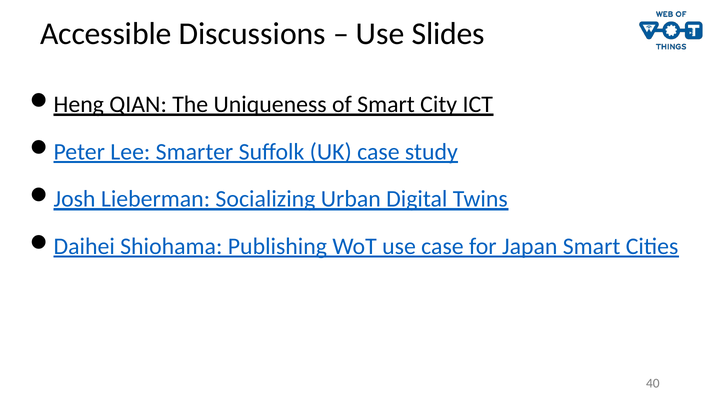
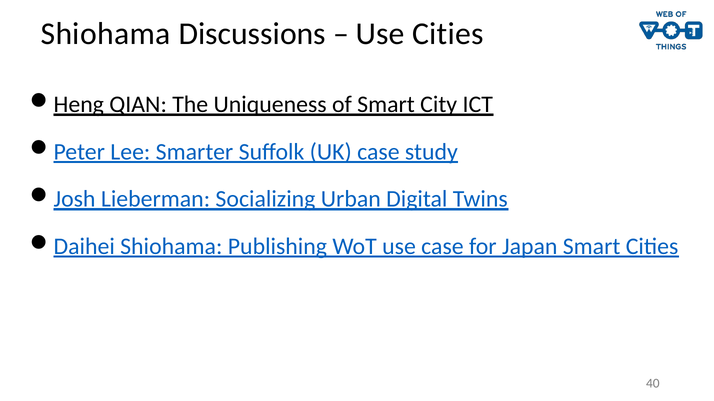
Accessible at (106, 34): Accessible -> Shiohama
Use Slides: Slides -> Cities
